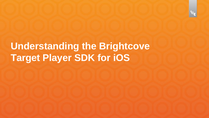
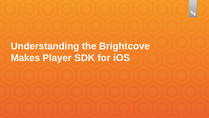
Target: Target -> Makes
